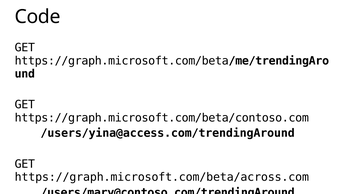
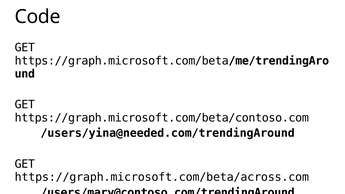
/users/yina@access.com/trendingAround: /users/yina@access.com/trendingAround -> /users/yina@needed.com/trendingAround
